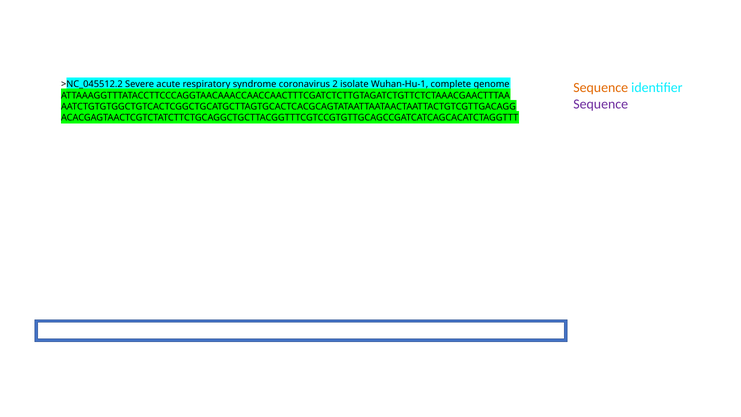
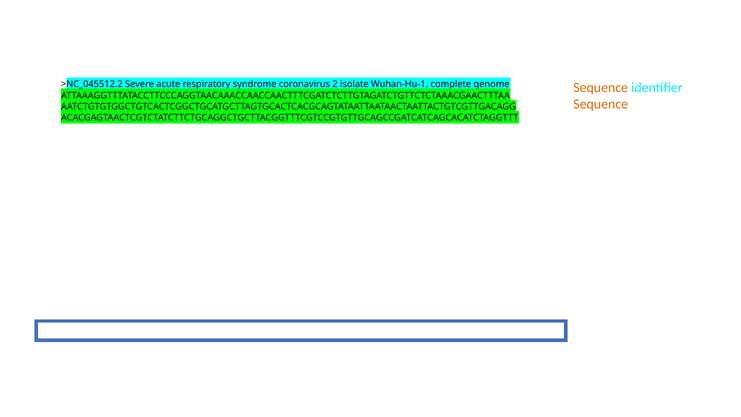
Sequence at (601, 104) colour: purple -> orange
